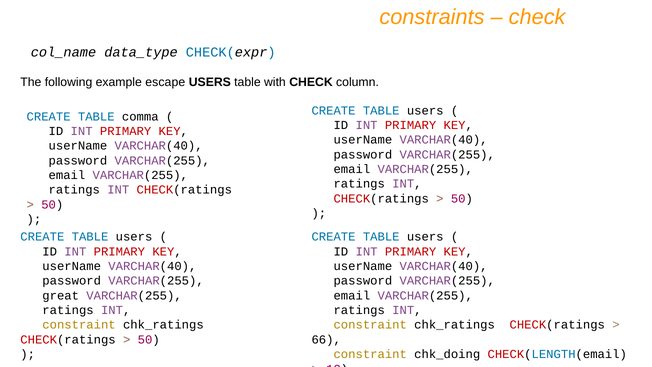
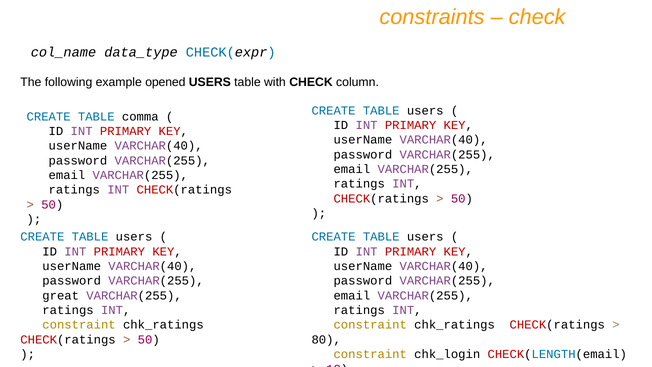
escape: escape -> opened
66: 66 -> 80
chk_doing: chk_doing -> chk_login
